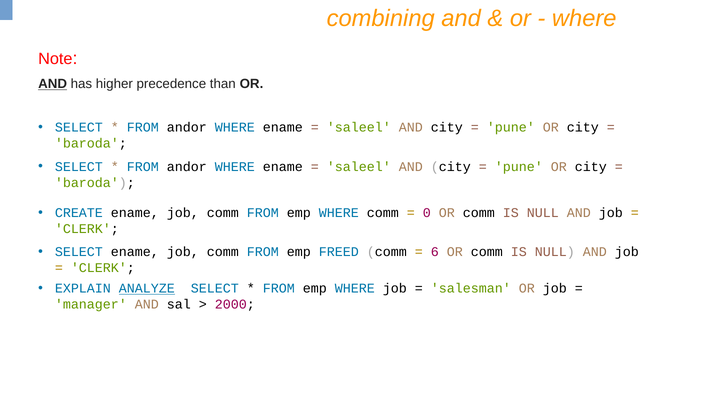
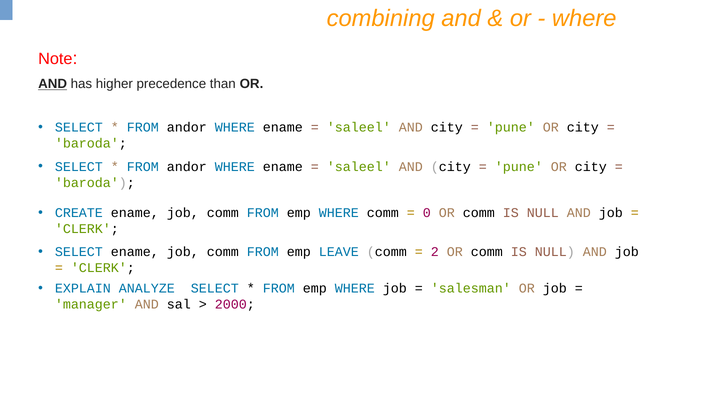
FREED: FREED -> LEAVE
6: 6 -> 2
ANALYZE underline: present -> none
